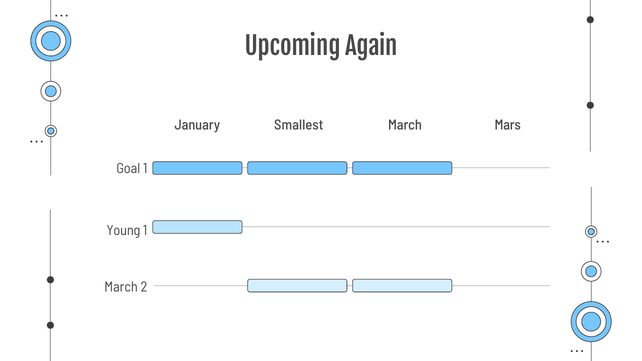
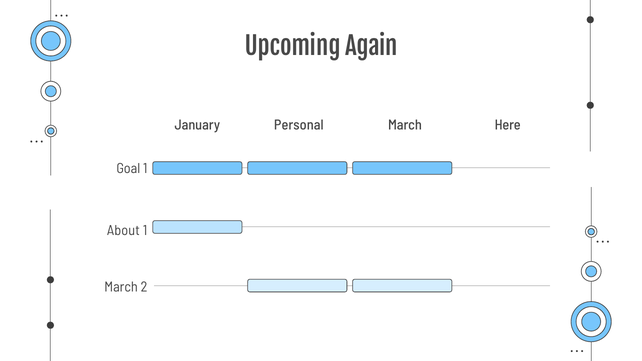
Smallest: Smallest -> Personal
Mars: Mars -> Here
Young: Young -> About
